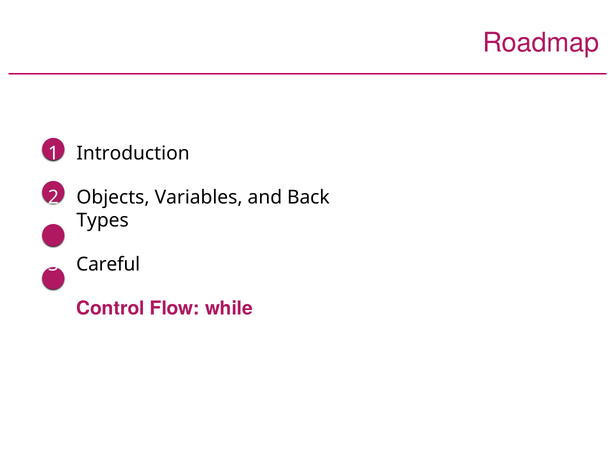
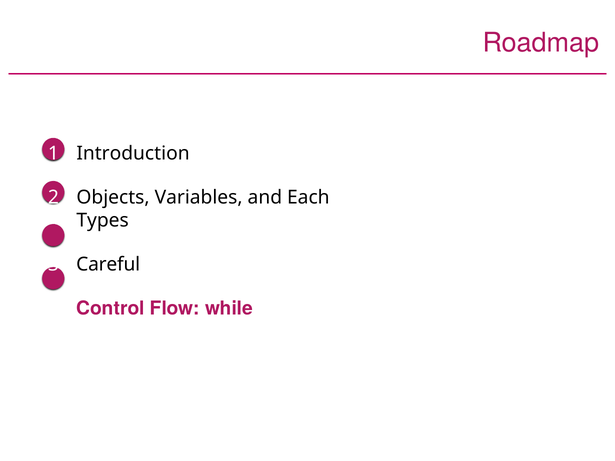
Back: Back -> Each
